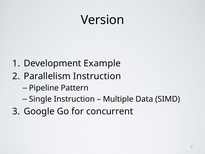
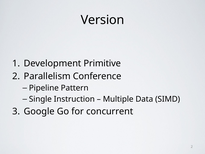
Example: Example -> Primitive
Parallelism Instruction: Instruction -> Conference
